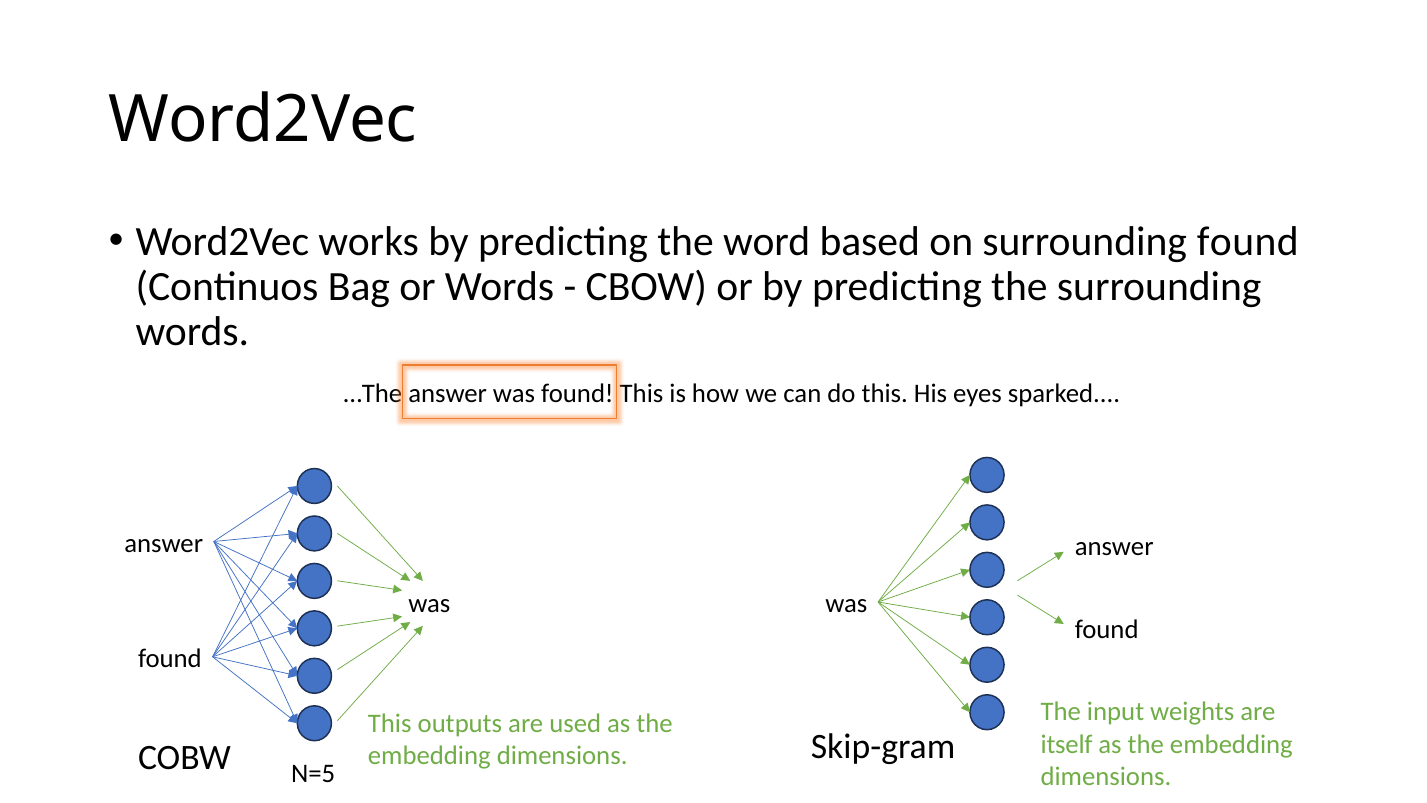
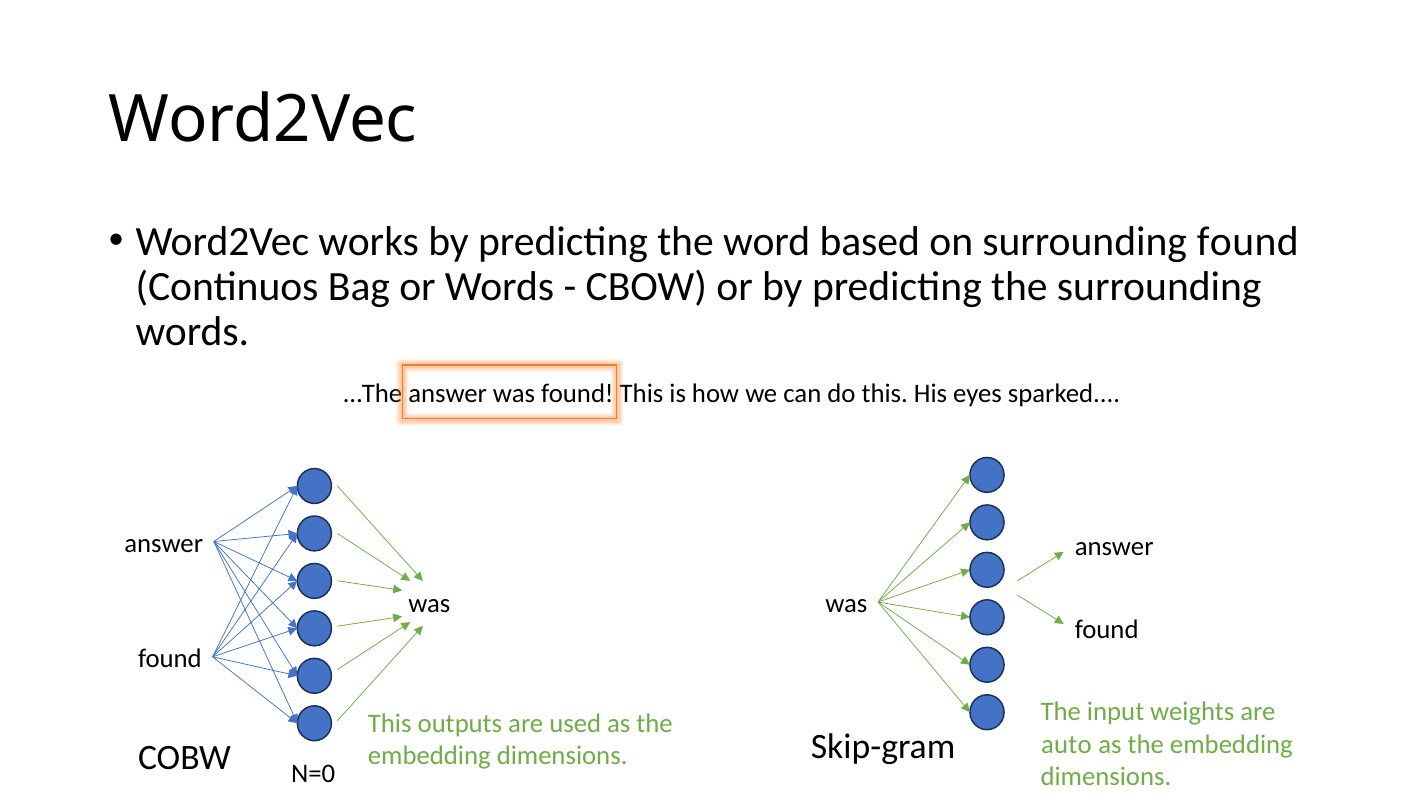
itself: itself -> auto
N=5: N=5 -> N=0
